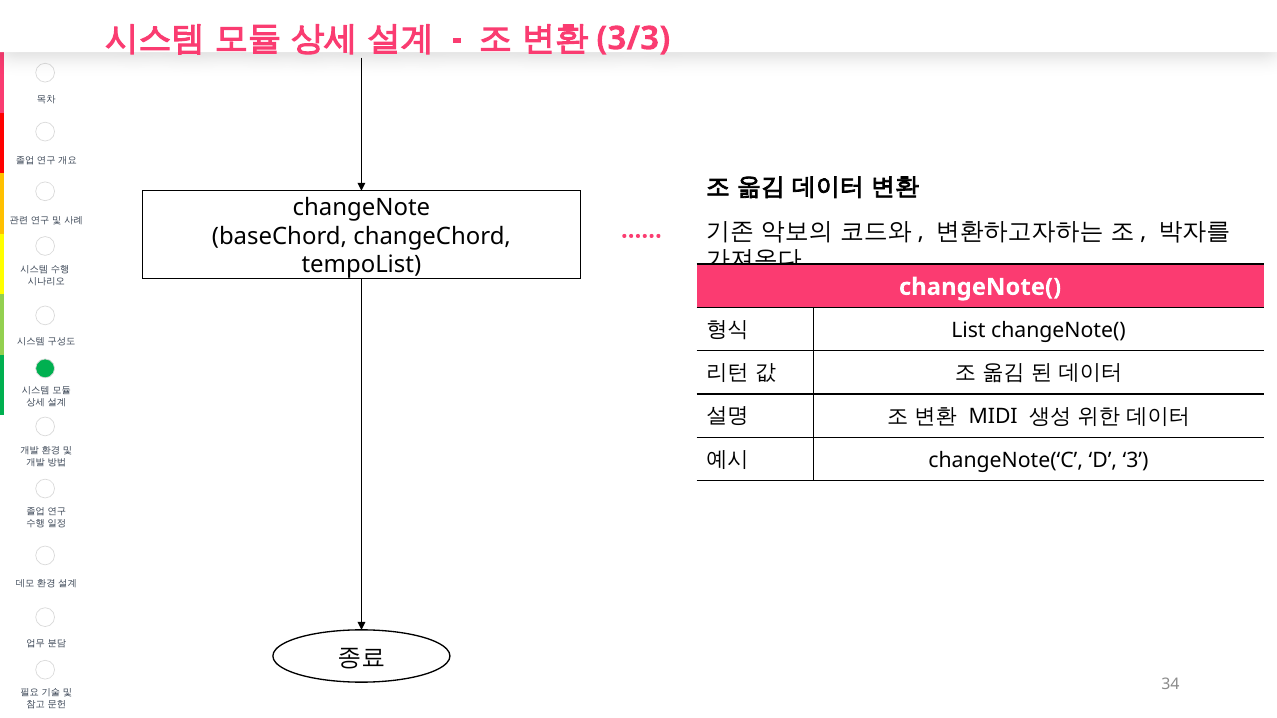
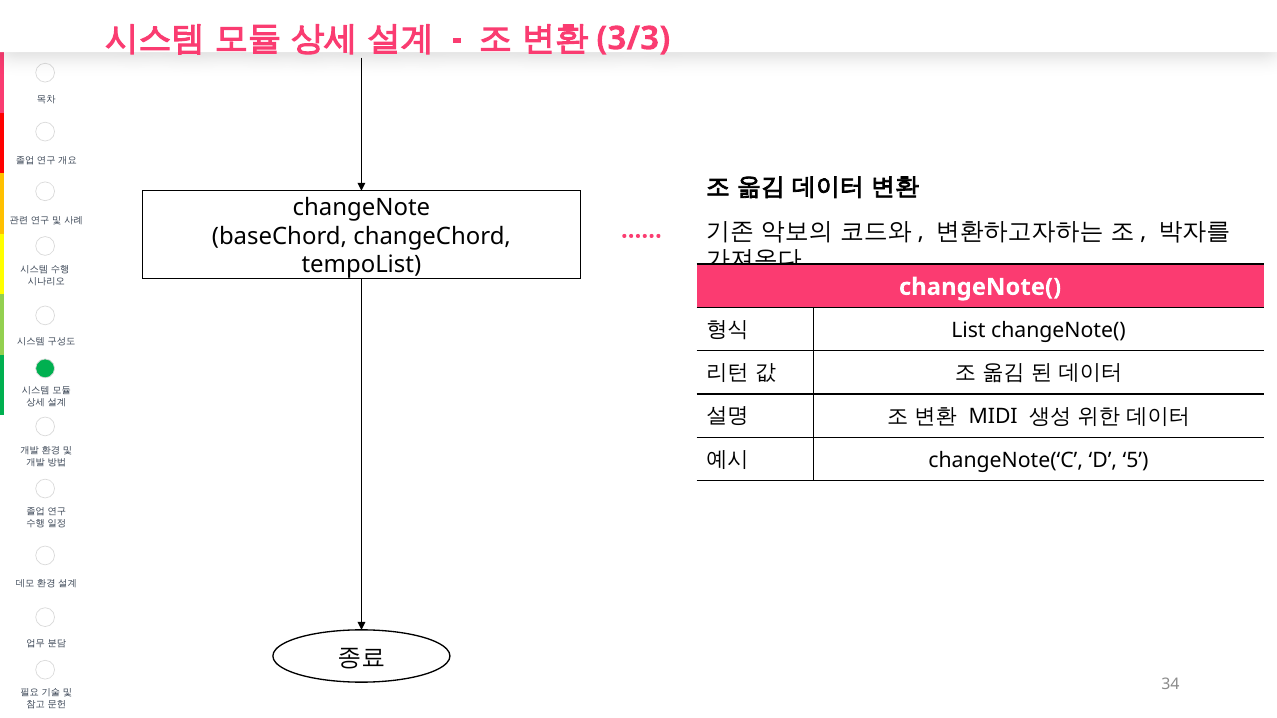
3: 3 -> 5
